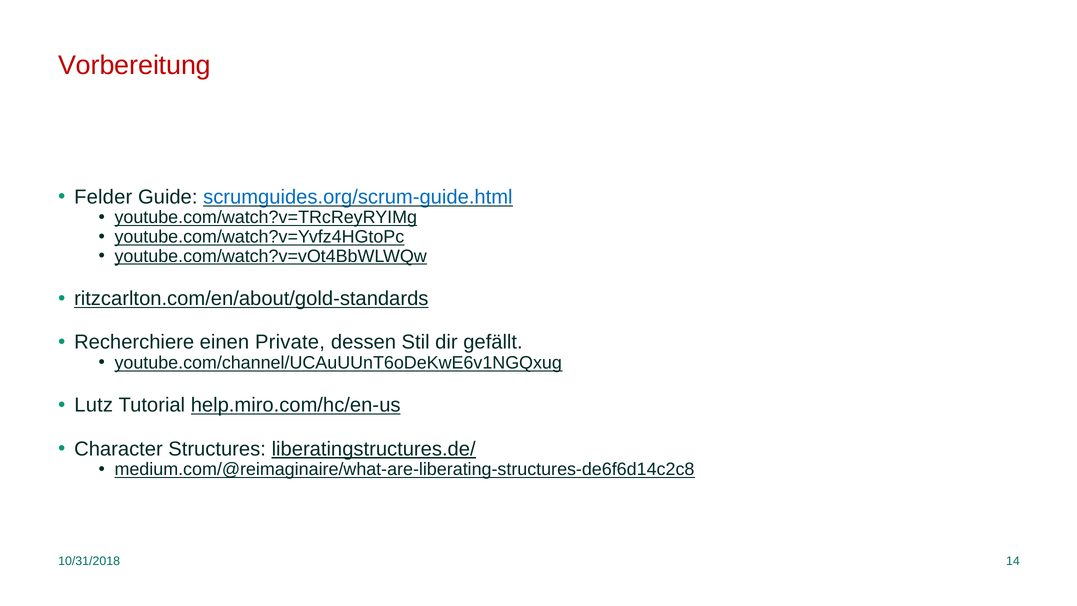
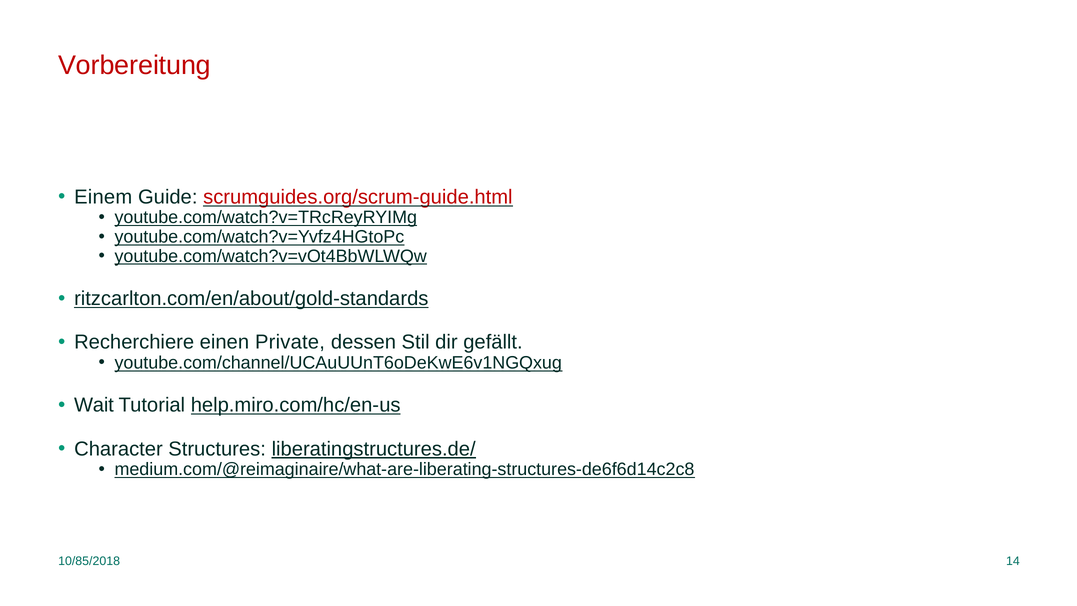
Felder: Felder -> Einem
scrumguides.org/scrum-guide.html colour: blue -> red
Lutz: Lutz -> Wait
10/31/2018: 10/31/2018 -> 10/85/2018
